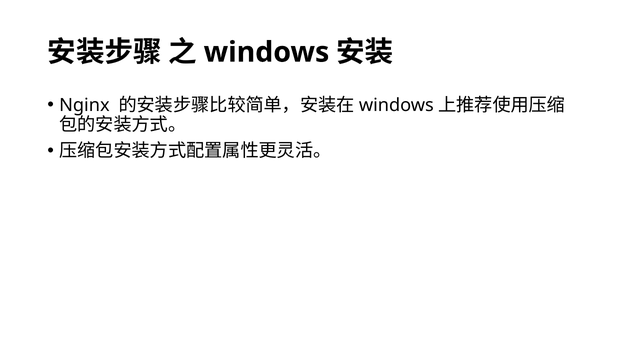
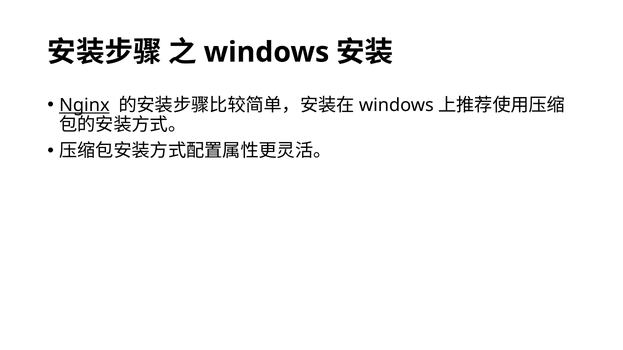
Nginx underline: none -> present
